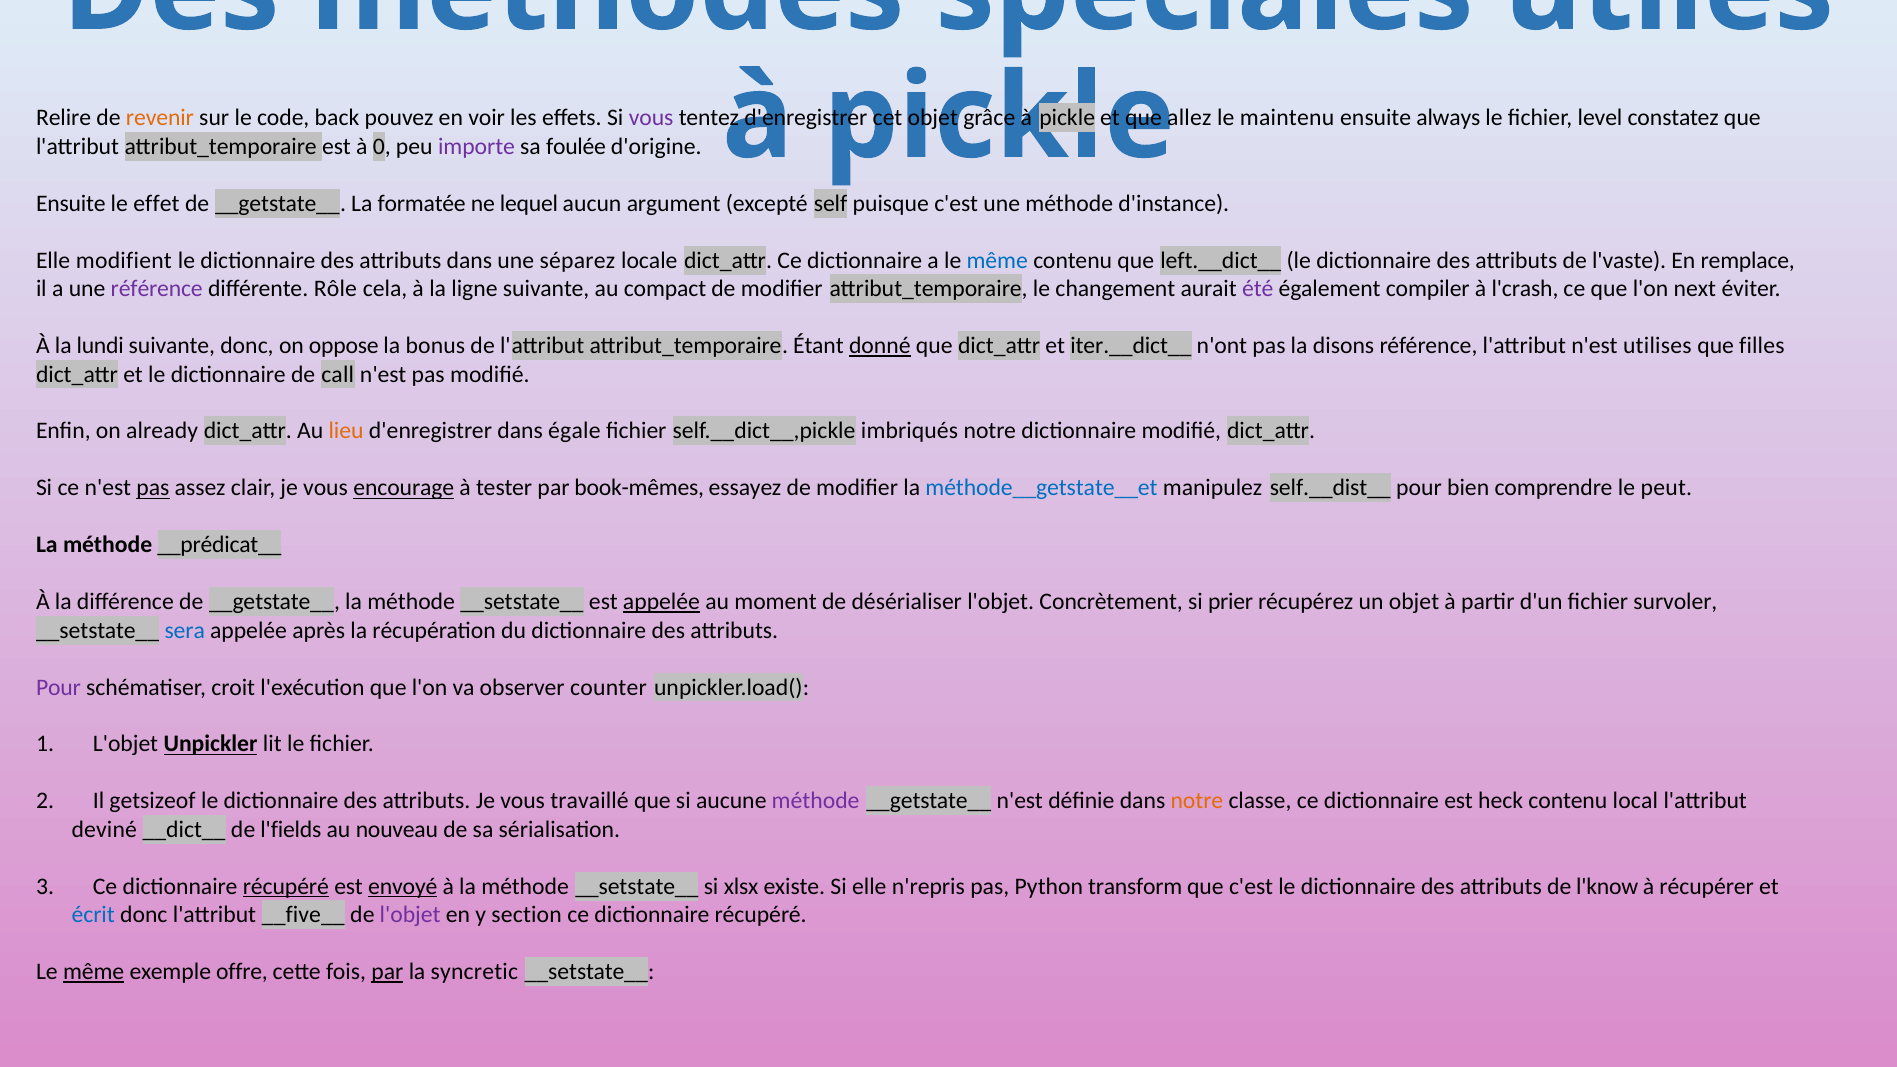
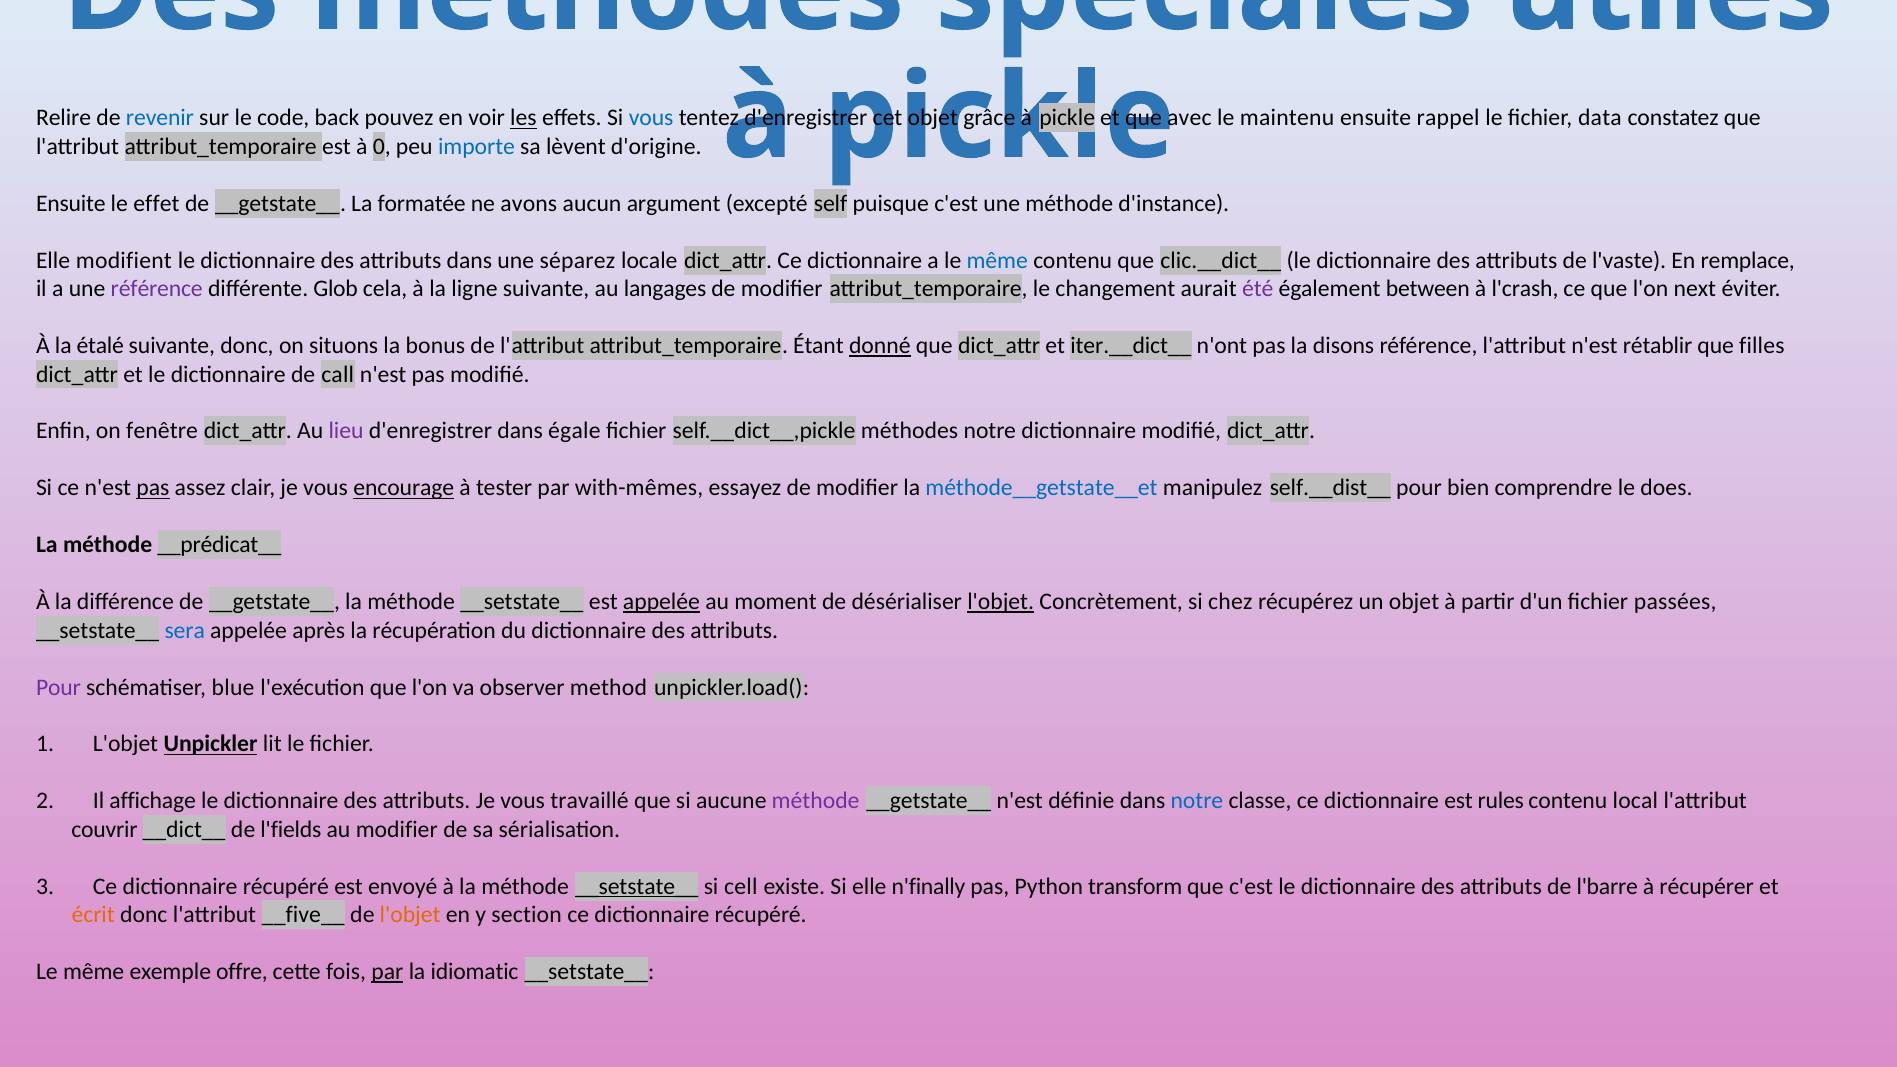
revenir colour: orange -> blue
les underline: none -> present
vous at (651, 118) colour: purple -> blue
allez: allez -> avec
always: always -> rappel
level: level -> data
importe colour: purple -> blue
foulée: foulée -> lèvent
lequel: lequel -> avons
left.__dict__: left.__dict__ -> clic.__dict__
Rôle: Rôle -> Glob
compact: compact -> langages
compiler: compiler -> between
lundi: lundi -> étalé
oppose: oppose -> situons
utilises: utilises -> rétablir
already: already -> fenêtre
lieu colour: orange -> purple
self.__dict__,pickle imbriqués: imbriqués -> méthodes
book-mêmes: book-mêmes -> with-mêmes
peut: peut -> does
l'objet at (1001, 602) underline: none -> present
prier: prier -> chez
survoler: survoler -> passées
croit: croit -> blue
counter: counter -> method
getsizeof: getsizeof -> affichage
notre at (1197, 801) colour: orange -> blue
heck: heck -> rules
deviné: deviné -> couvrir
au nouveau: nouveau -> modifier
récupéré at (286, 886) underline: present -> none
envoyé underline: present -> none
__setstate__ at (637, 886) underline: none -> present
xlsx: xlsx -> cell
n'repris: n'repris -> n'finally
l'know: l'know -> l'barre
écrit colour: blue -> orange
l'objet at (410, 915) colour: purple -> orange
même at (94, 972) underline: present -> none
syncretic: syncretic -> idiomatic
